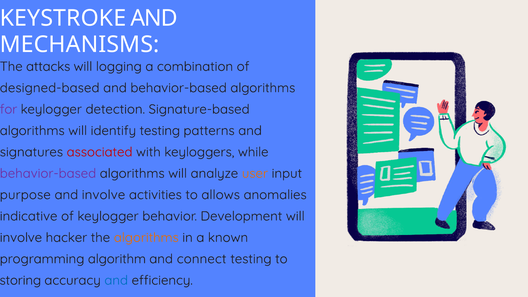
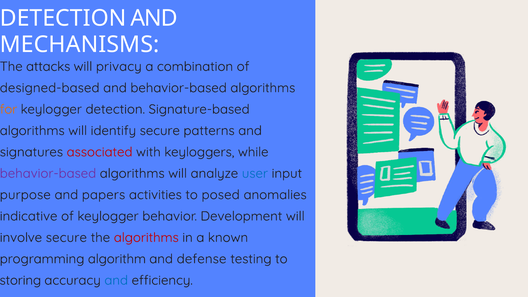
KEYSTROKE at (63, 18): KEYSTROKE -> DETECTION
logging: logging -> privacy
for colour: purple -> orange
identify testing: testing -> secure
user colour: orange -> blue
and involve: involve -> papers
allows: allows -> posed
involve hacker: hacker -> secure
algorithms at (146, 238) colour: orange -> red
connect: connect -> defense
